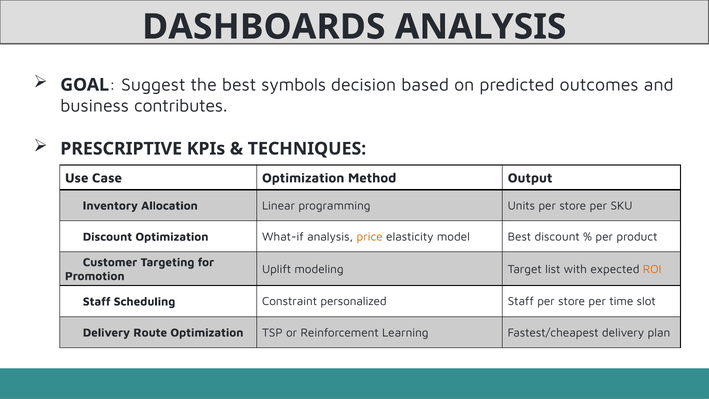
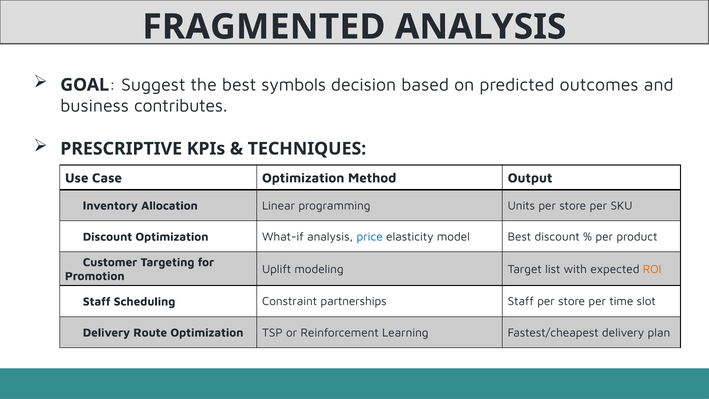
DASHBOARDS: DASHBOARDS -> FRAGMENTED
price colour: orange -> blue
personalized: personalized -> partnerships
